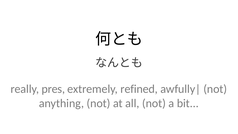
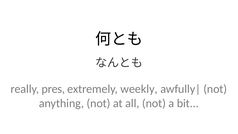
refined: refined -> weekly
